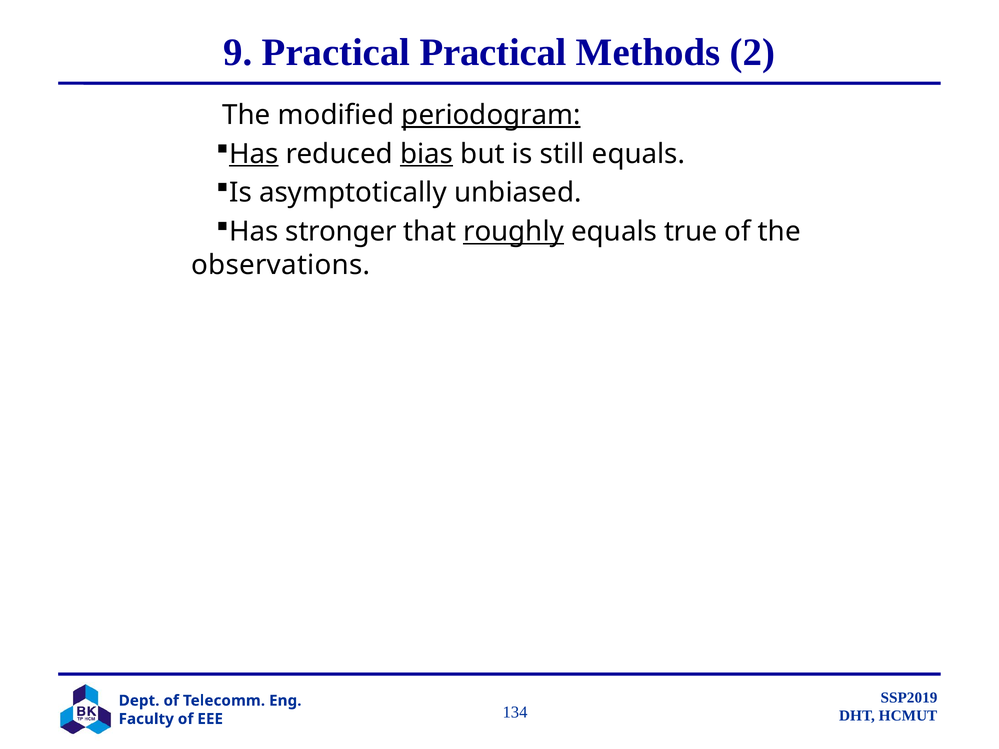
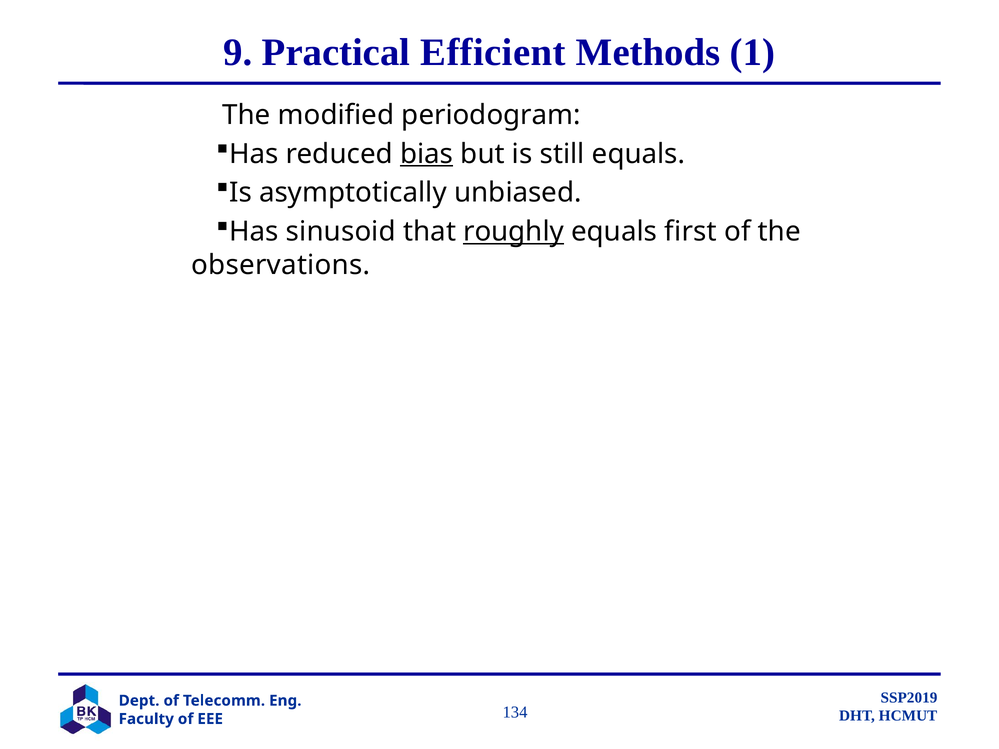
Practical Practical: Practical -> Efficient
2: 2 -> 1
periodogram underline: present -> none
Has at (254, 154) underline: present -> none
stronger: stronger -> sinusoid
true: true -> first
